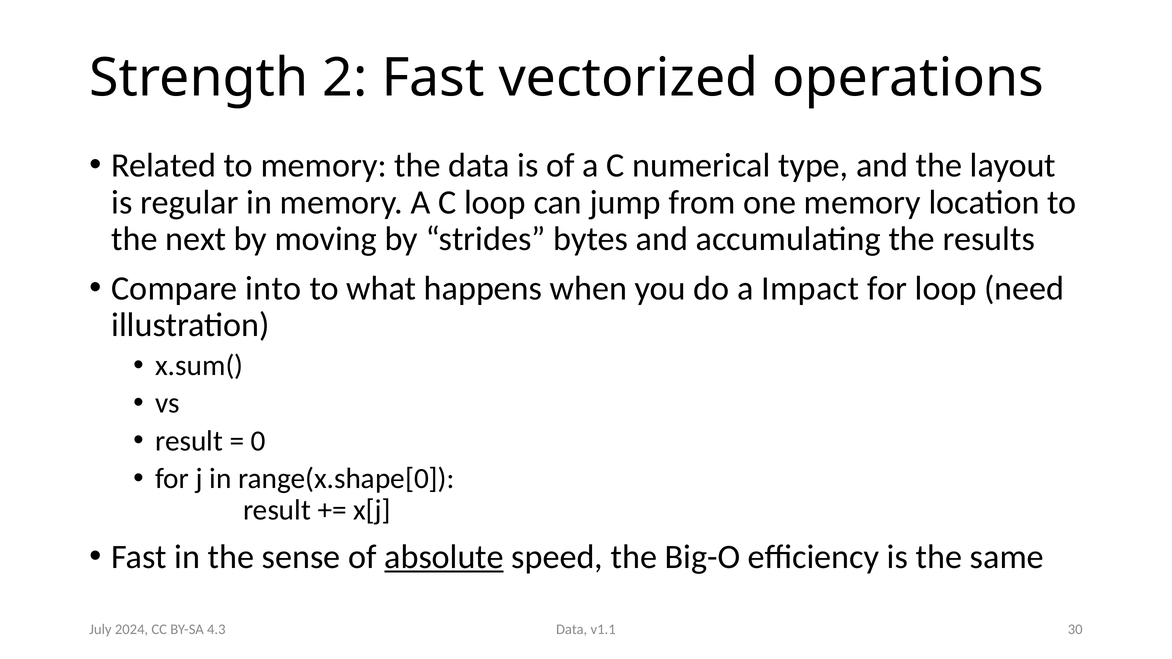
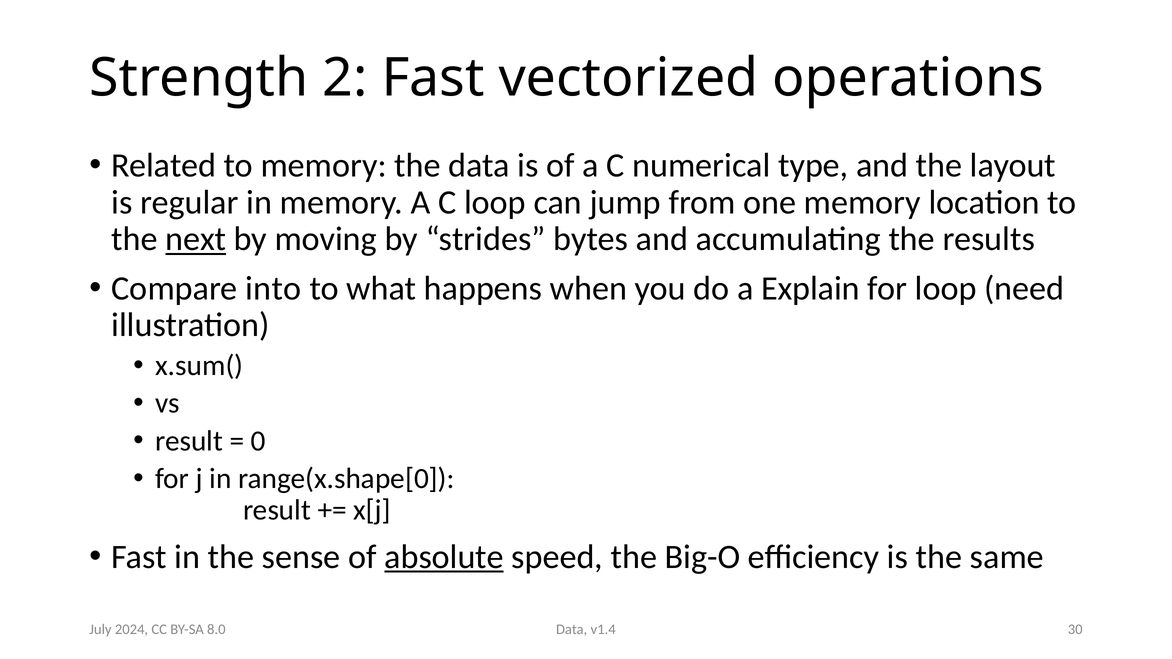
next underline: none -> present
Impact: Impact -> Explain
v1.1: v1.1 -> v1.4
4.3: 4.3 -> 8.0
